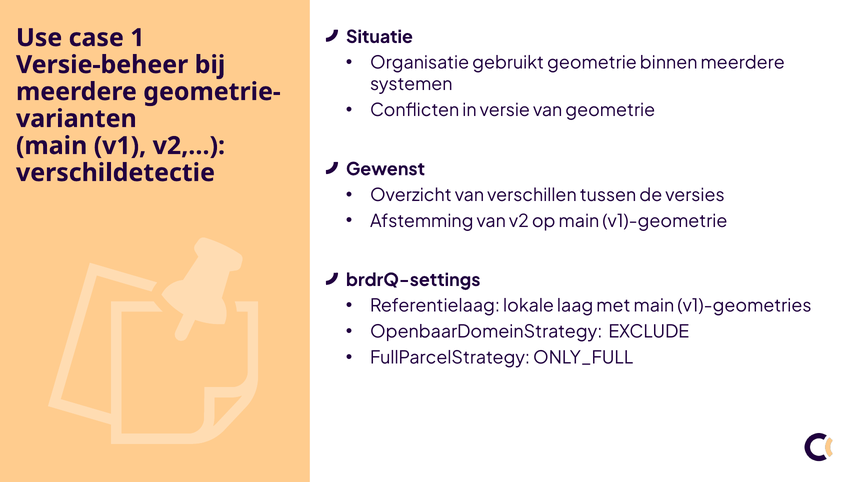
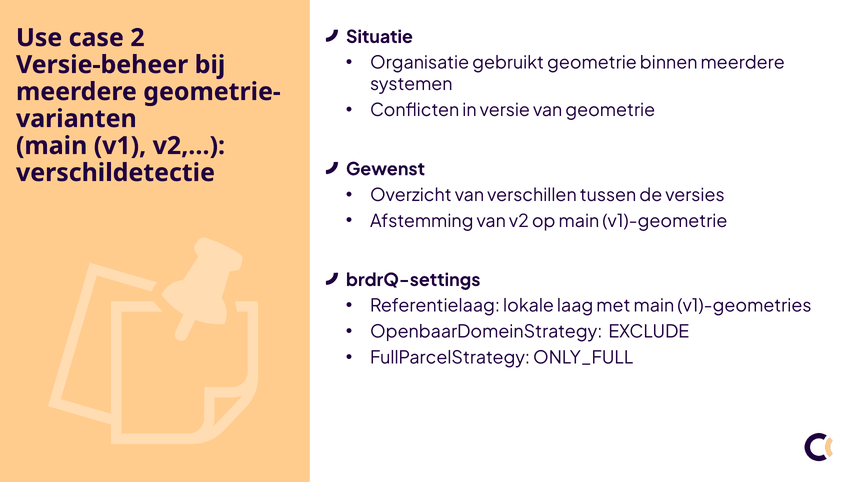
1: 1 -> 2
